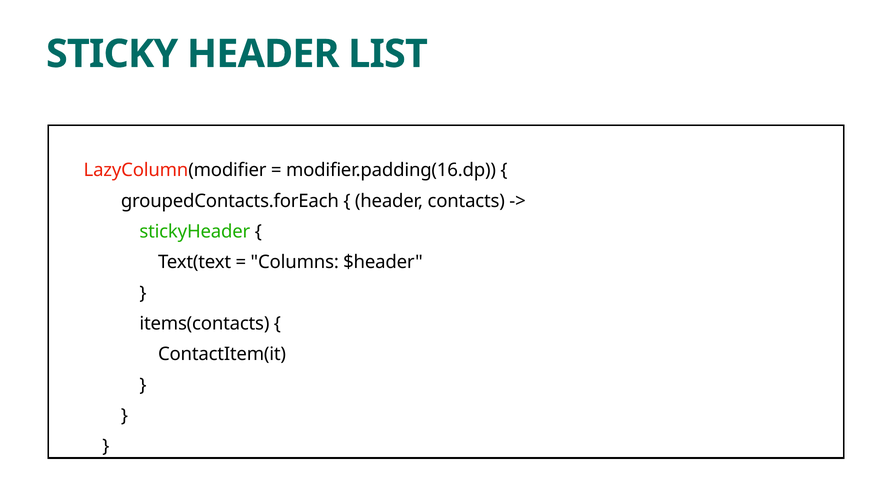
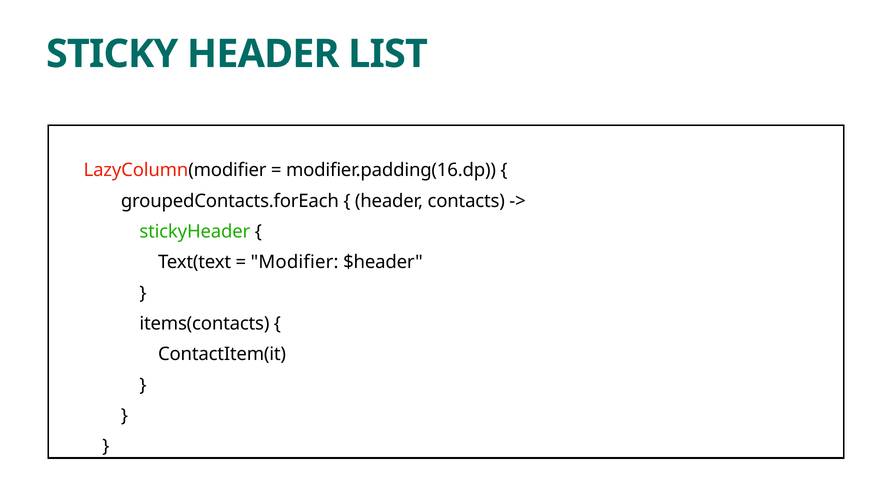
Columns: Columns -> Modifier
